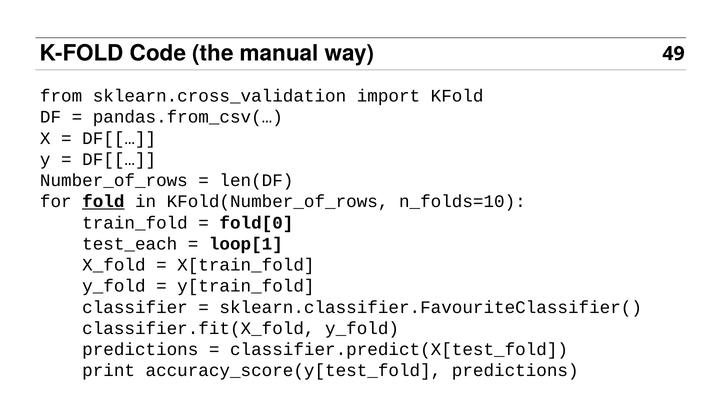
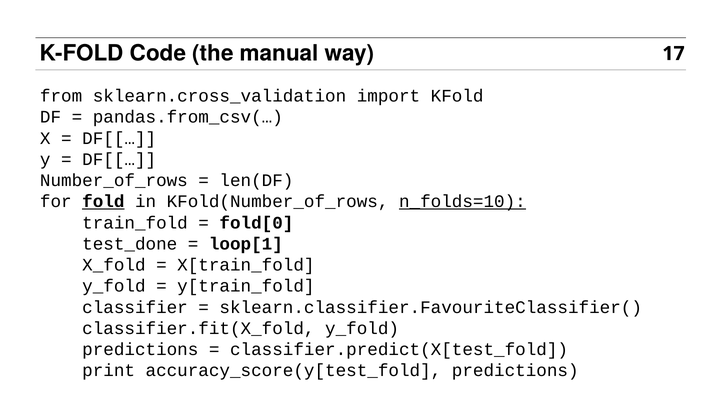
49: 49 -> 17
n_folds=10 underline: none -> present
test_each: test_each -> test_done
